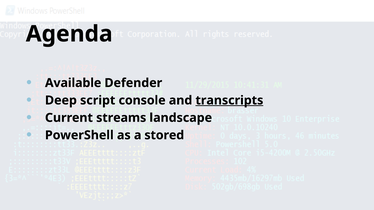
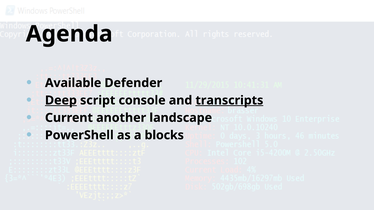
Deep underline: none -> present
streams: streams -> another
stored: stored -> blocks
